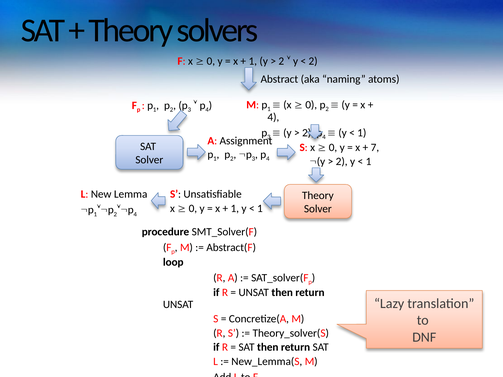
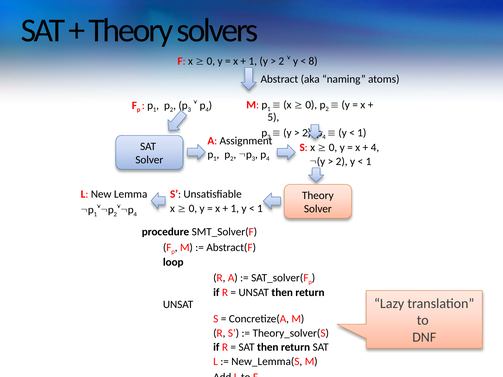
2 at (313, 61): 2 -> 8
4 at (273, 117): 4 -> 5
7 at (375, 147): 7 -> 4
